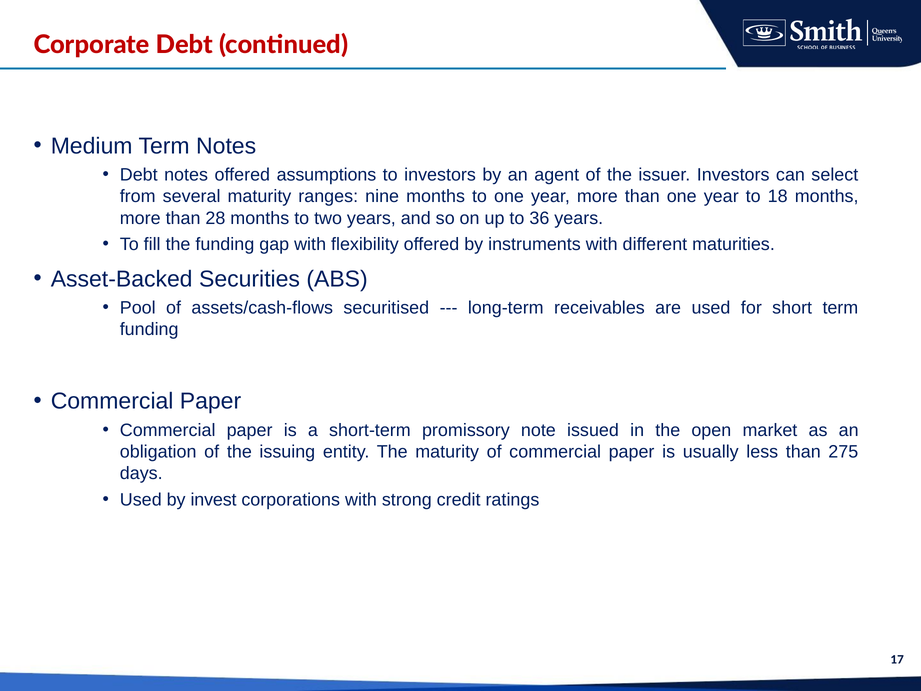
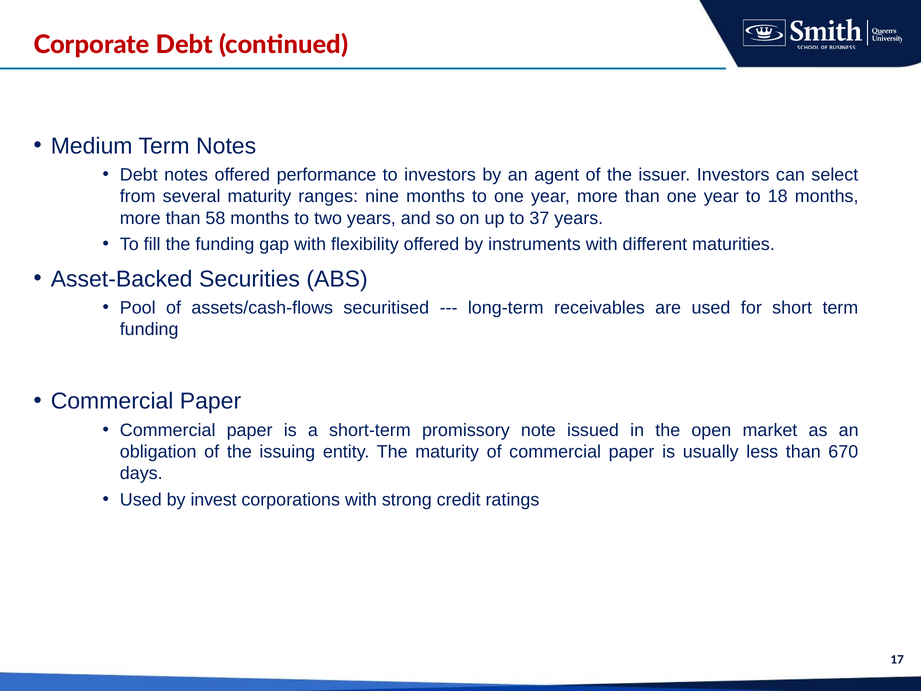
assumptions: assumptions -> performance
28: 28 -> 58
36: 36 -> 37
275: 275 -> 670
